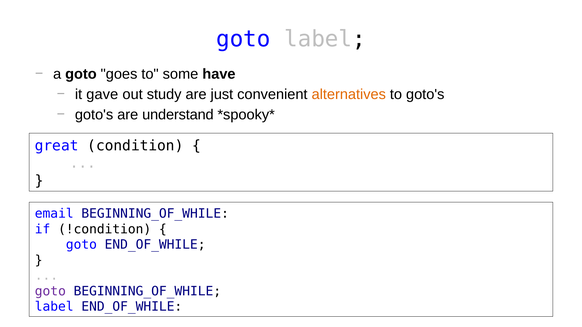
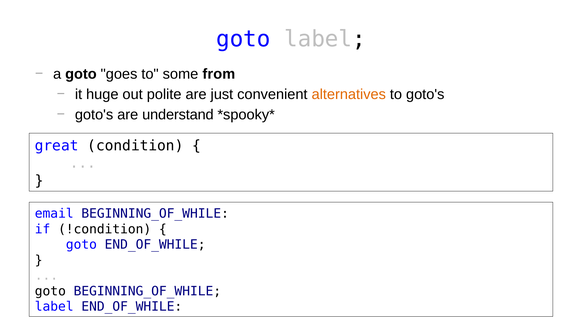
have: have -> from
gave: gave -> huge
study: study -> polite
goto at (50, 292) colour: purple -> black
